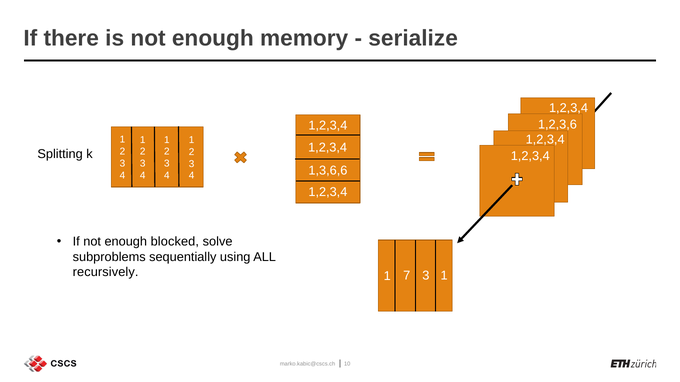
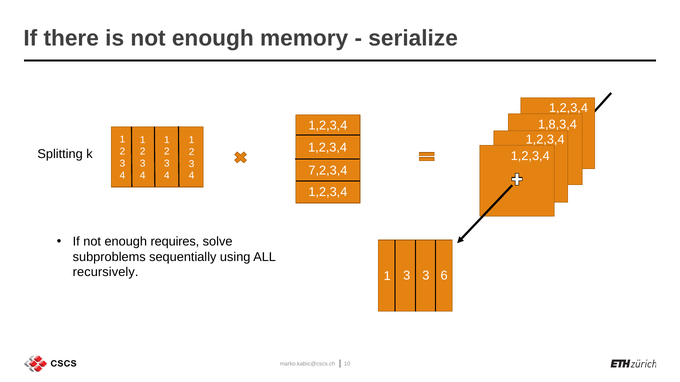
1,2,3,6: 1,2,3,6 -> 1,8,3,4
1,3,6,6: 1,3,6,6 -> 7,2,3,4
blocked: blocked -> requires
1 7: 7 -> 3
3 1: 1 -> 6
